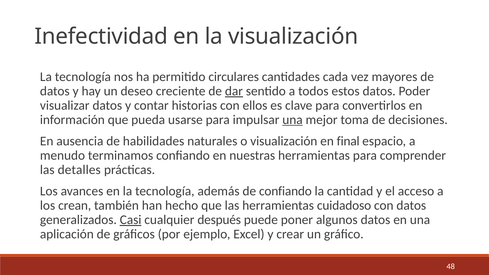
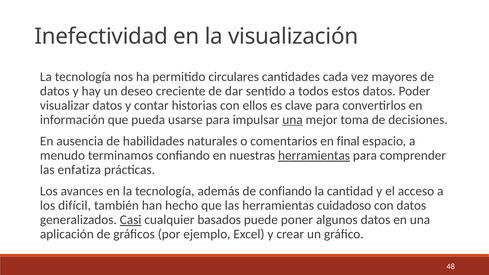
dar underline: present -> none
o visualización: visualización -> comentarios
herramientas at (314, 155) underline: none -> present
detalles: detalles -> enfatiza
crean: crean -> difícil
después: después -> basados
